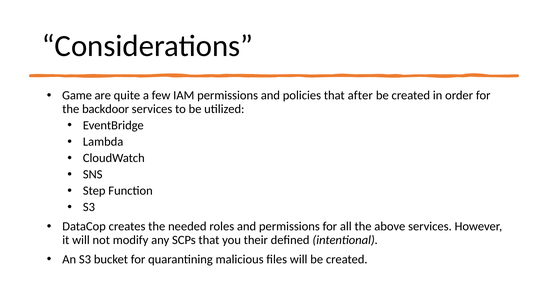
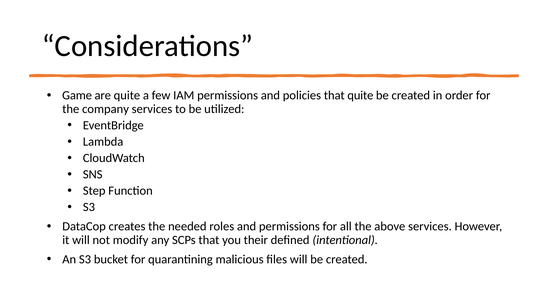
that after: after -> quite
backdoor: backdoor -> company
